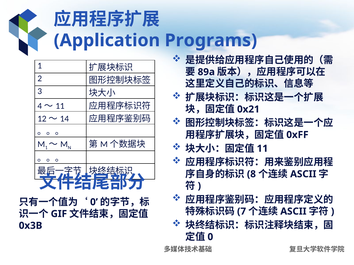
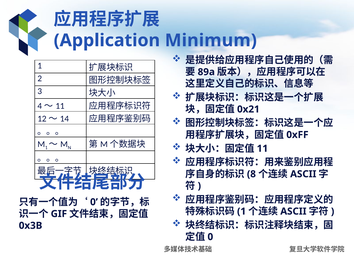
Programs: Programs -> Minimum
7 at (242, 212): 7 -> 1
